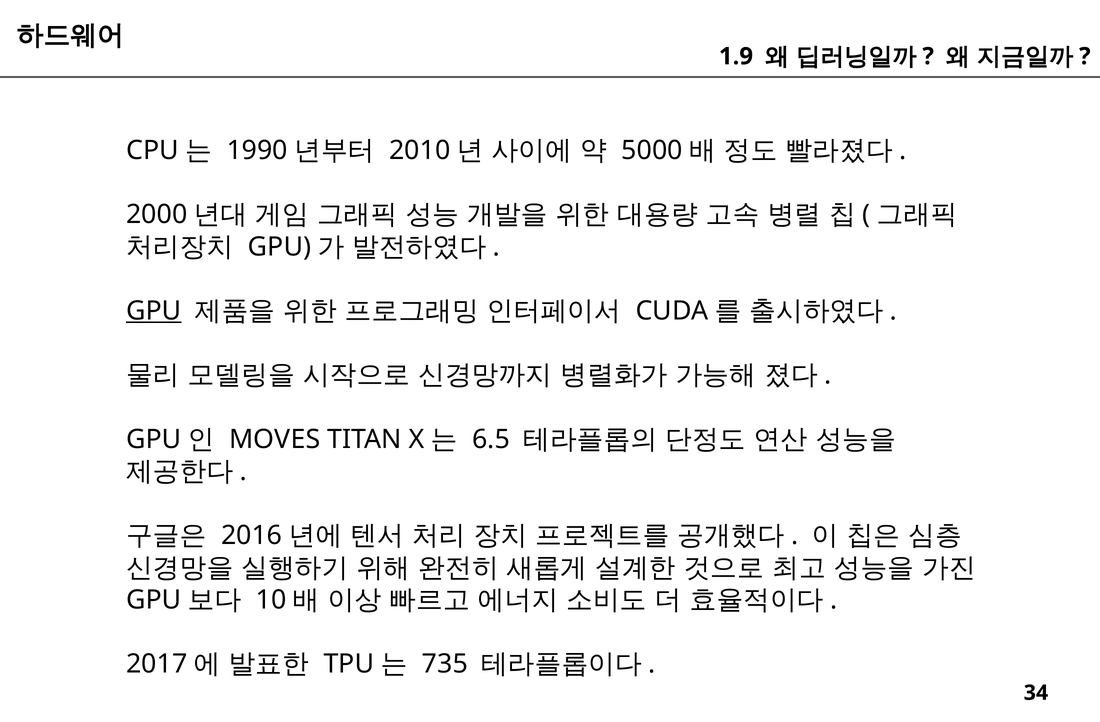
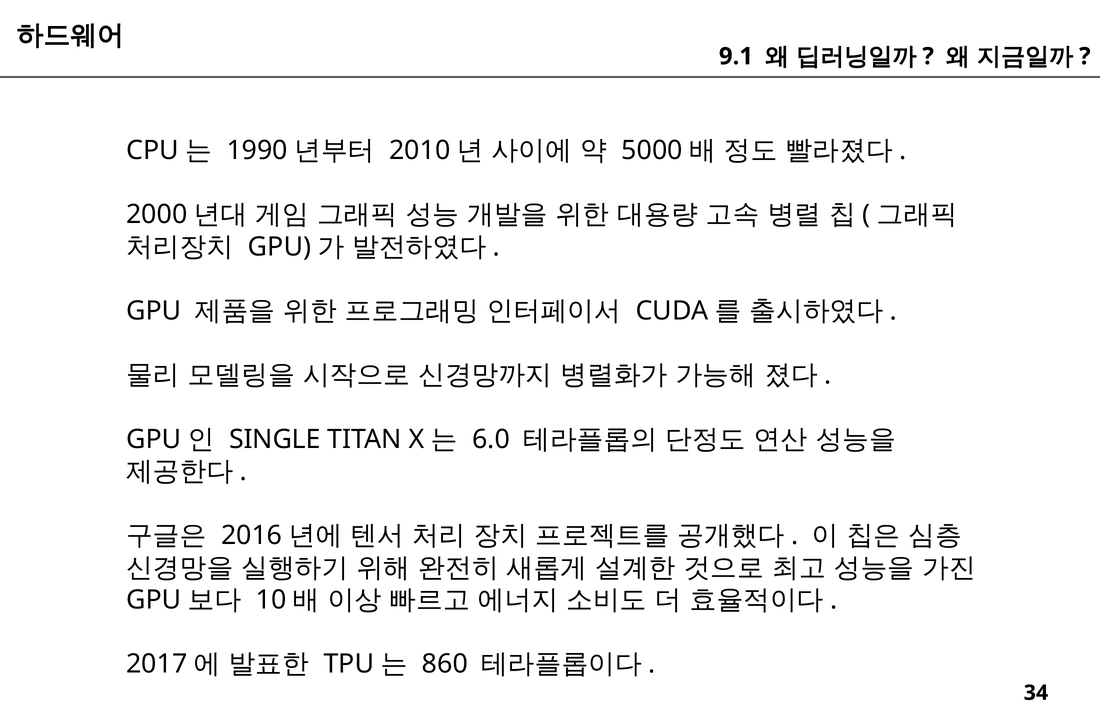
1.9: 1.9 -> 9.1
GPU underline: present -> none
MOVES: MOVES -> SINGLE
6.5: 6.5 -> 6.0
735: 735 -> 860
